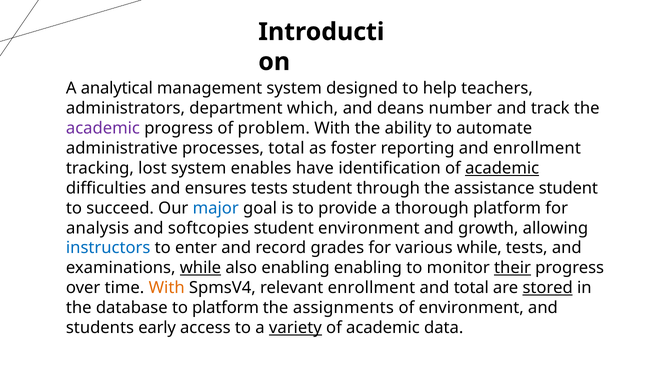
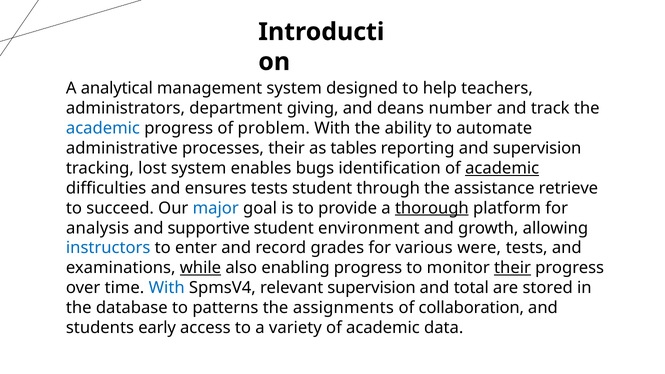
which: which -> giving
academic at (103, 128) colour: purple -> blue
processes total: total -> their
foster: foster -> tables
and enrollment: enrollment -> supervision
have: have -> bugs
assistance student: student -> retrieve
thorough underline: none -> present
softcopies: softcopies -> supportive
various while: while -> were
enabling enabling: enabling -> progress
With at (167, 288) colour: orange -> blue
relevant enrollment: enrollment -> supervision
stored underline: present -> none
to platform: platform -> patterns
of environment: environment -> collaboration
variety underline: present -> none
